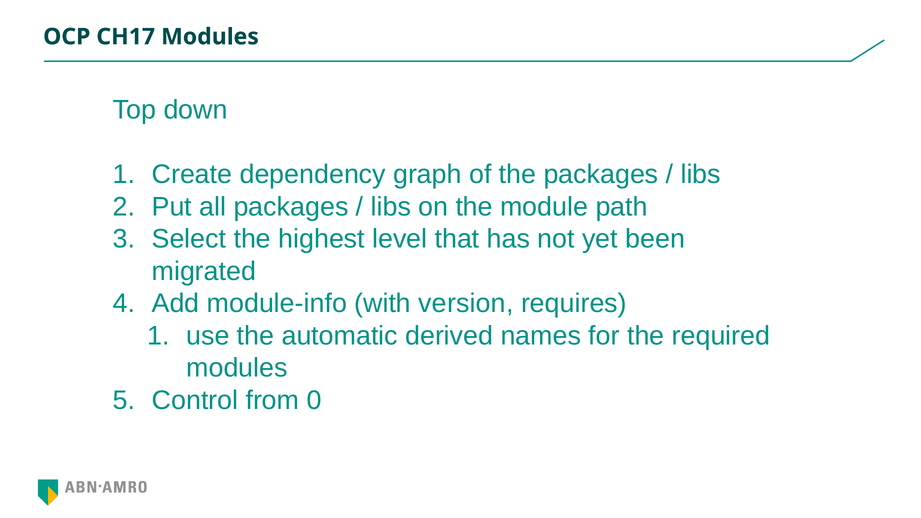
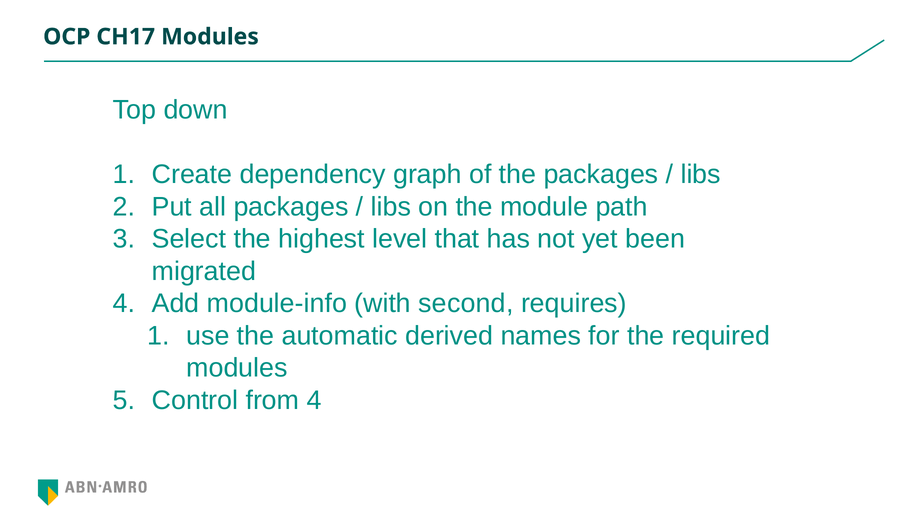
version: version -> second
from 0: 0 -> 4
